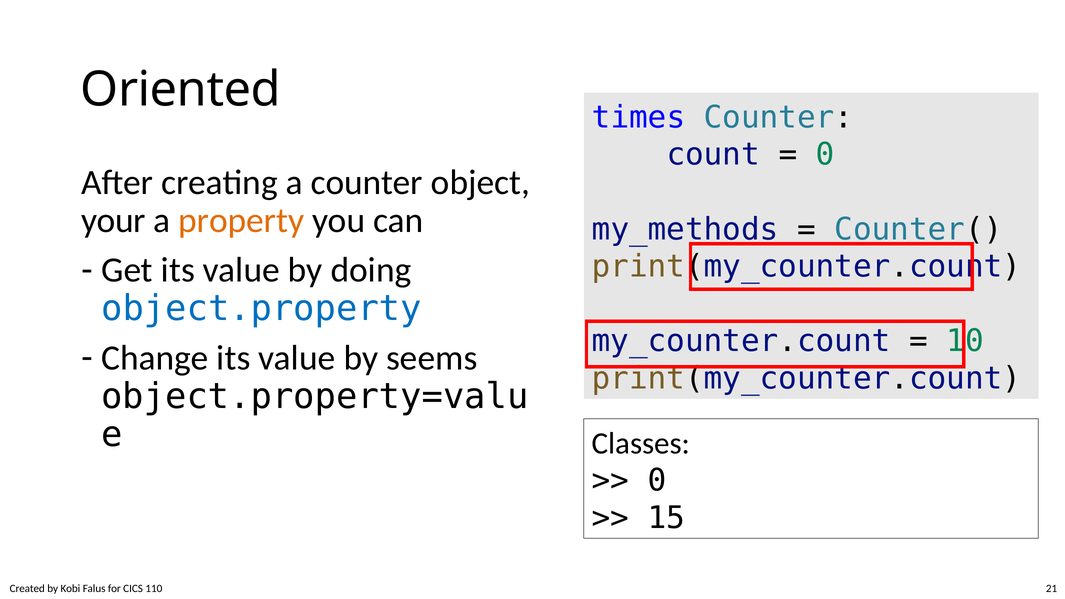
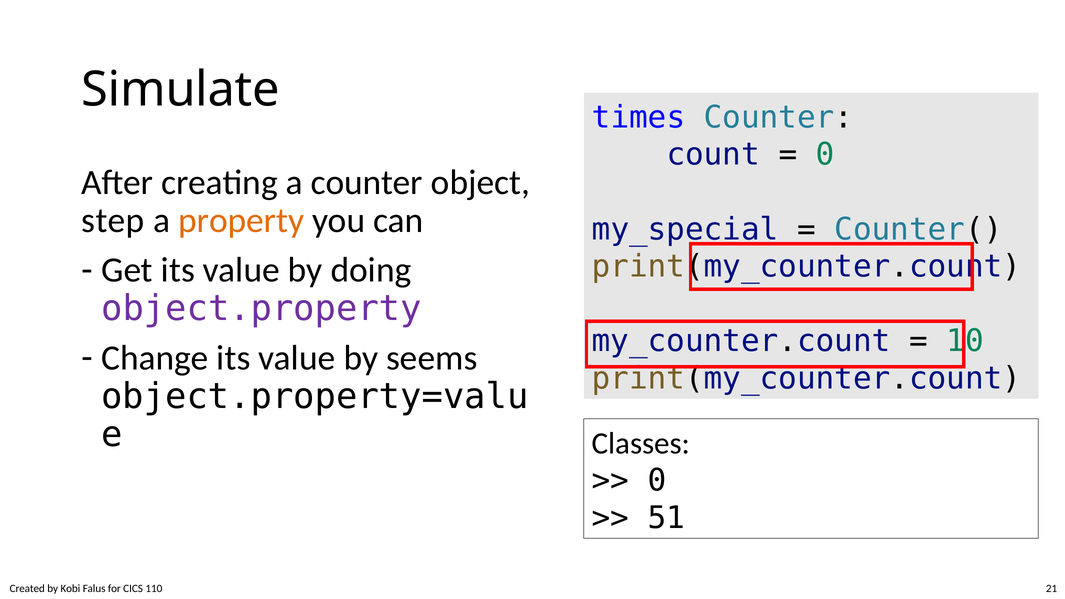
Oriented: Oriented -> Simulate
your: your -> step
my_methods: my_methods -> my_special
object.property colour: blue -> purple
15: 15 -> 51
